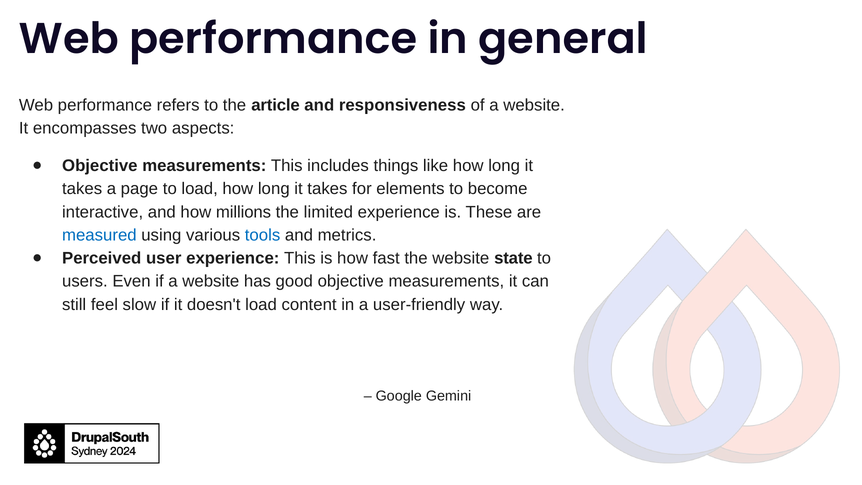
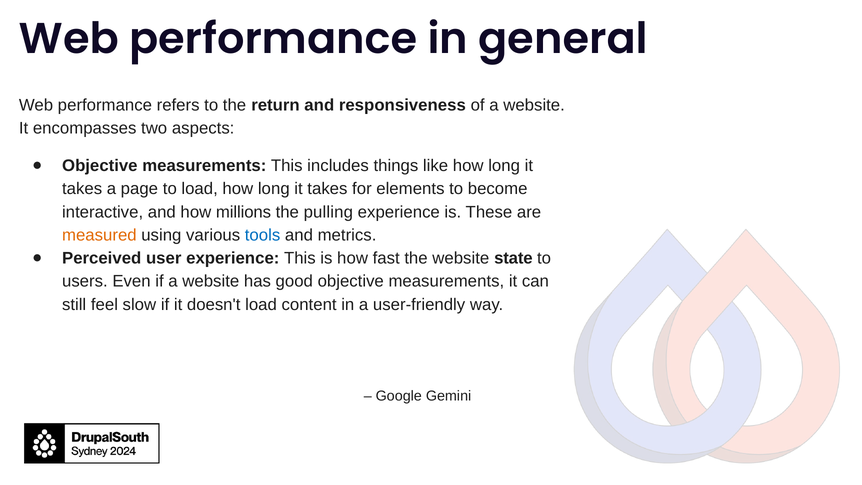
article: article -> return
limited: limited -> pulling
measured colour: blue -> orange
